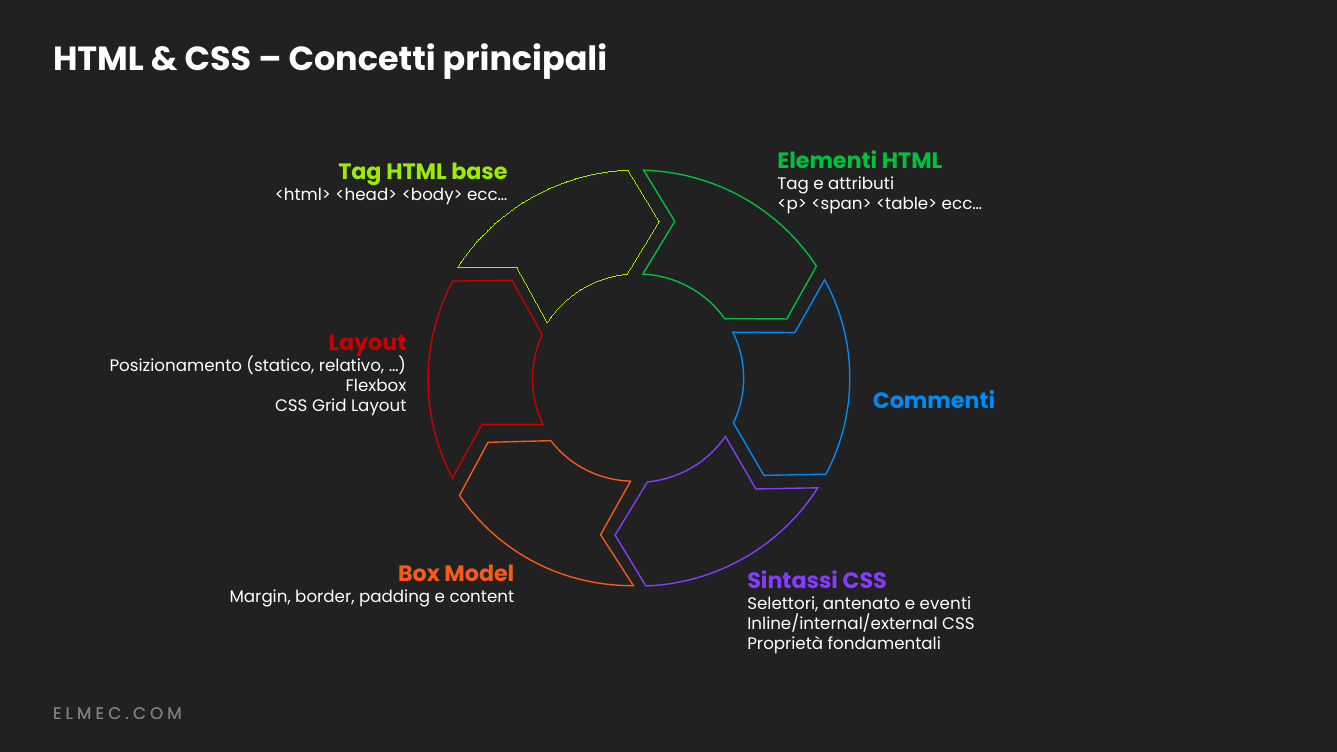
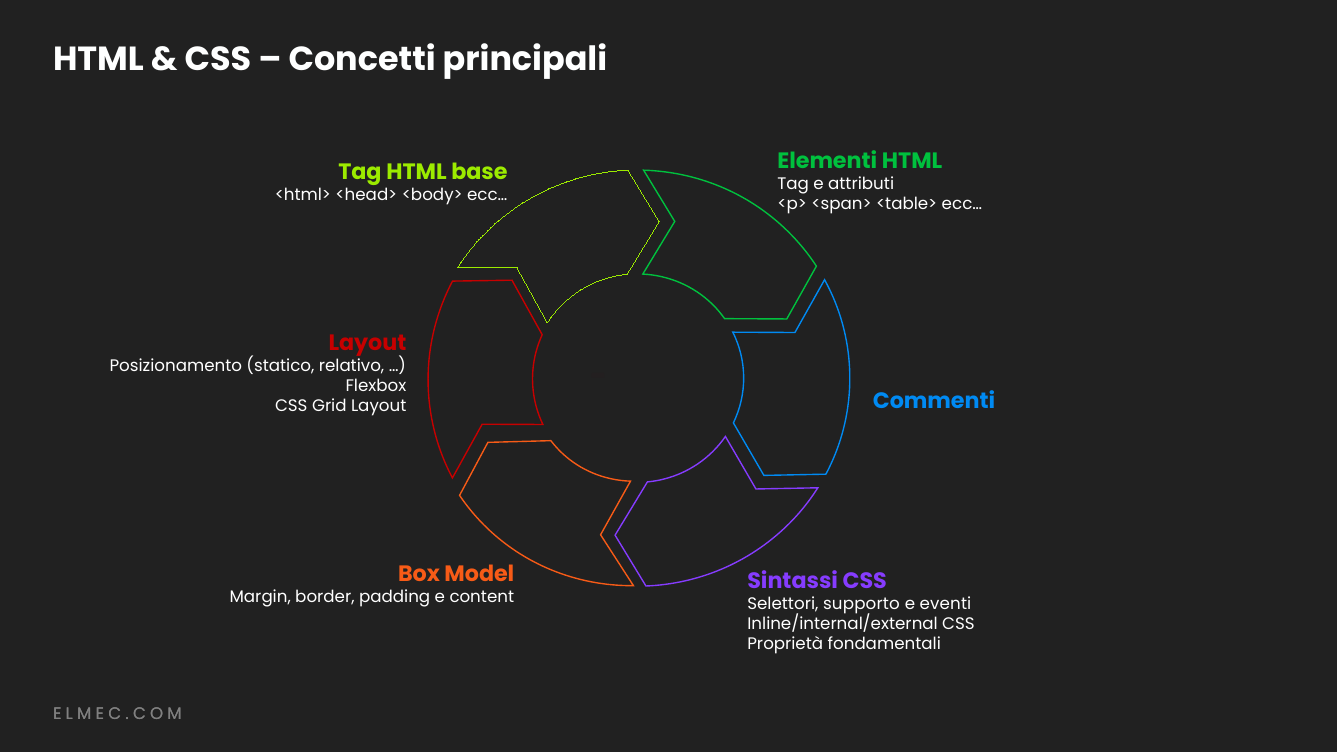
antenato: antenato -> supporto
